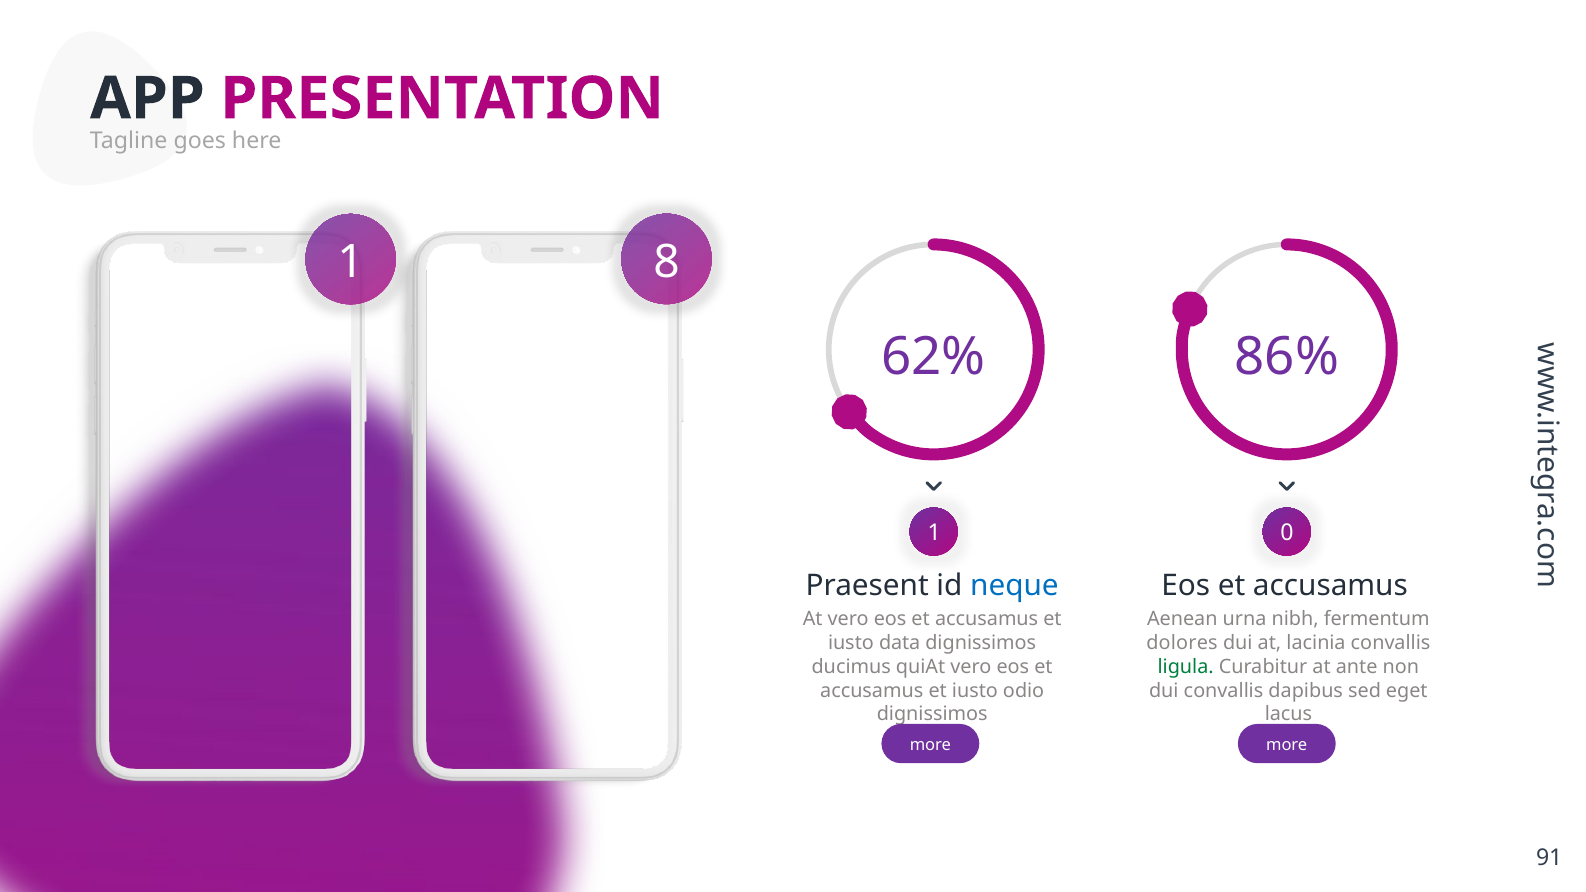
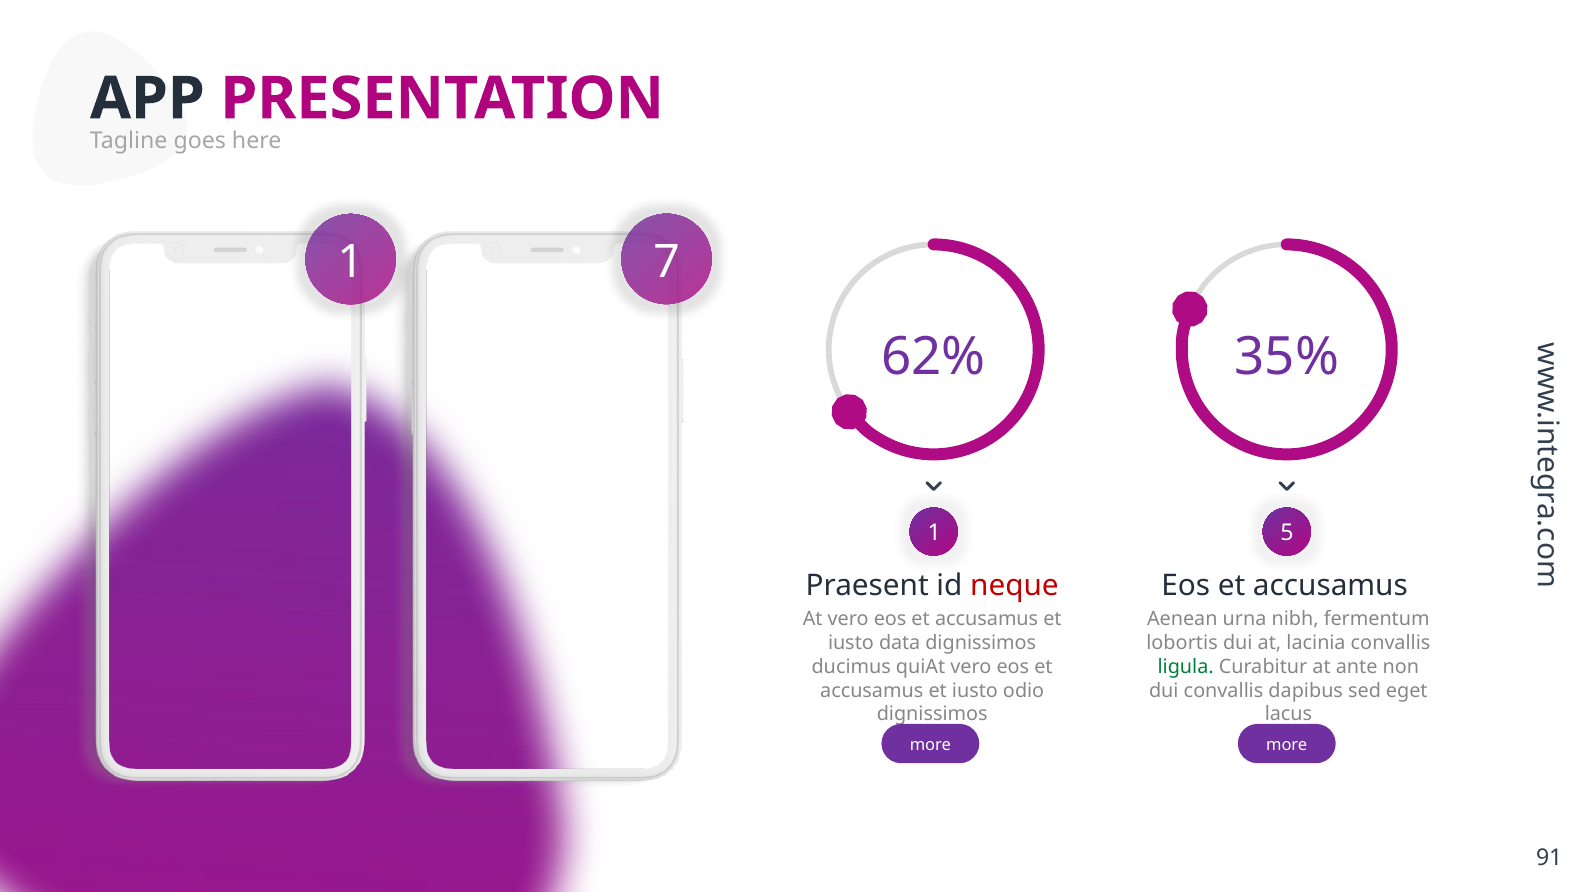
8: 8 -> 7
86%: 86% -> 35%
0: 0 -> 5
neque colour: blue -> red
dolores: dolores -> lobortis
